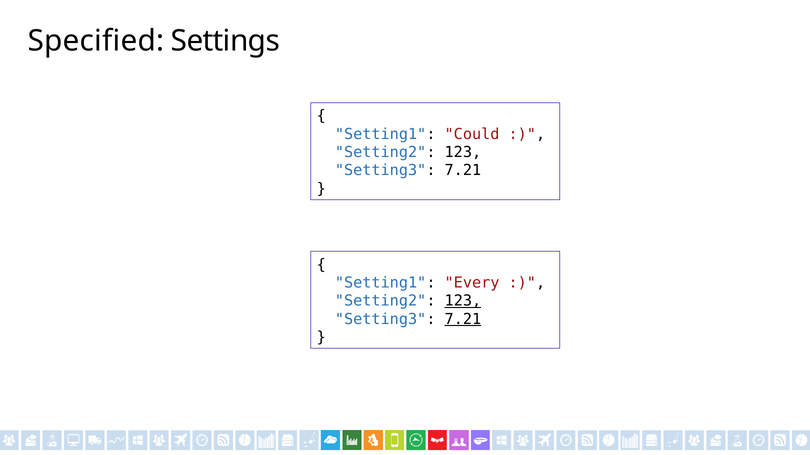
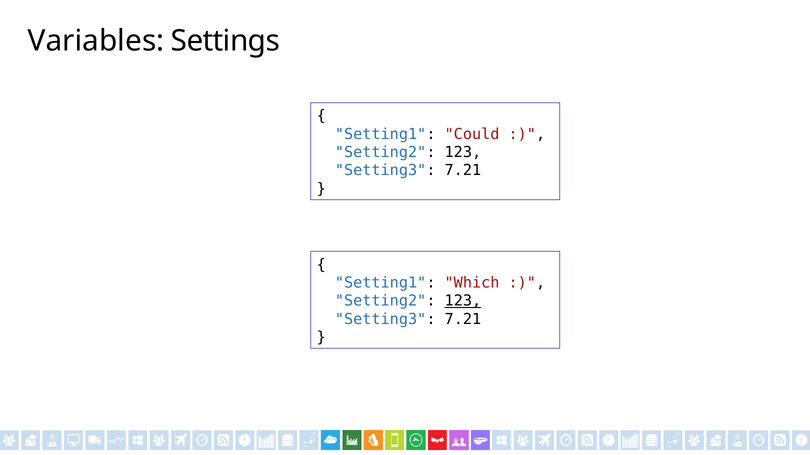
Specified: Specified -> Variables
Every: Every -> Which
7.21 at (463, 320) underline: present -> none
